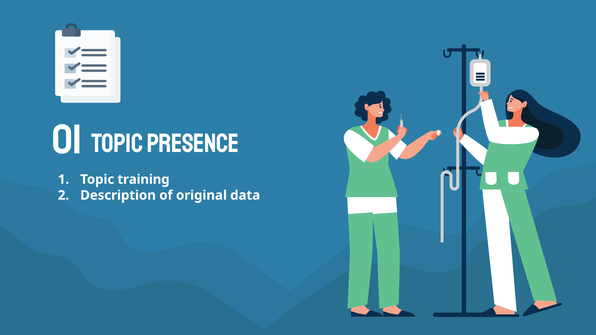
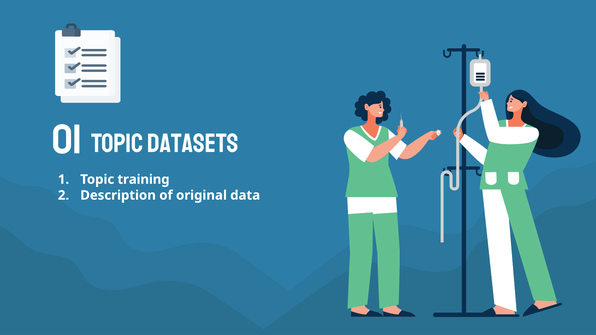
PRESENCE: PRESENCE -> DATASETS
